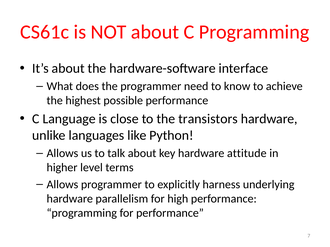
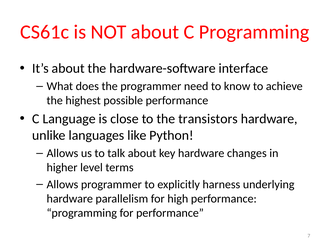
attitude: attitude -> changes
